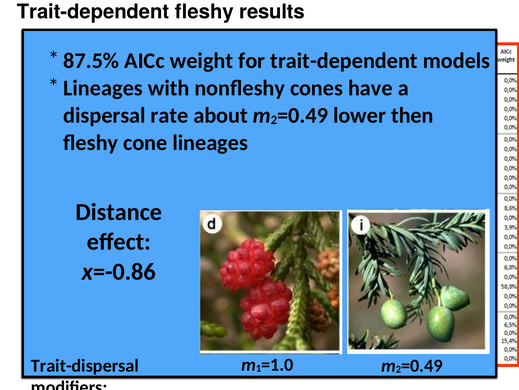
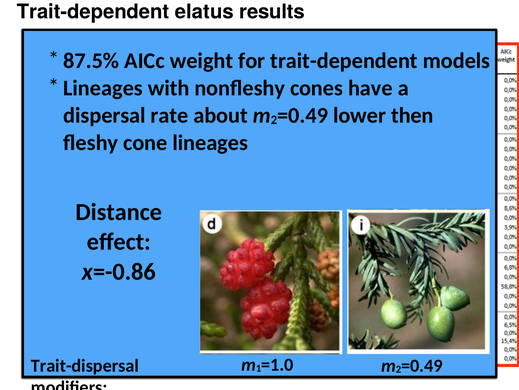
Trait-dependent fleshy: fleshy -> elatus
